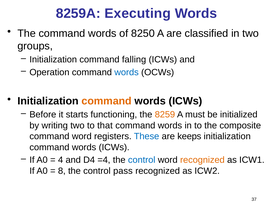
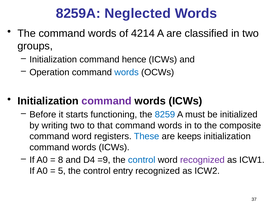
Executing: Executing -> Neglected
8250: 8250 -> 4214
falling: falling -> hence
command at (107, 101) colour: orange -> purple
8259 colour: orange -> blue
4: 4 -> 8
=4: =4 -> =9
recognized at (202, 161) colour: orange -> purple
8: 8 -> 5
pass: pass -> entry
